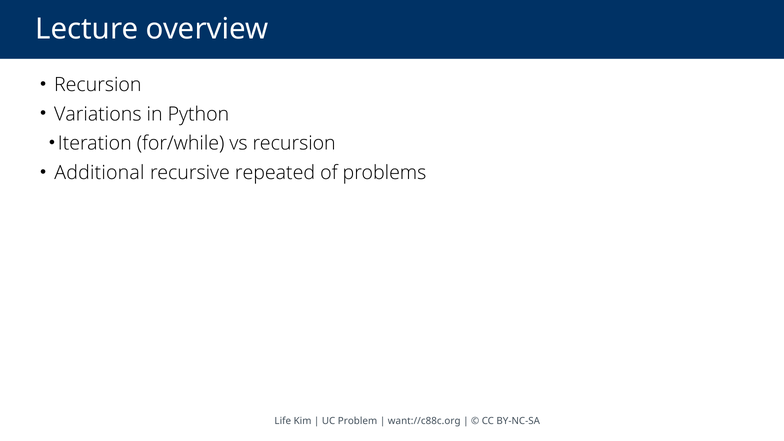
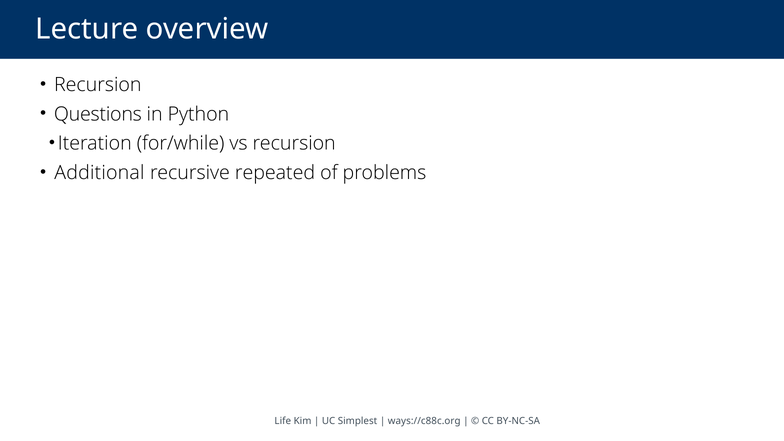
Variations: Variations -> Questions
Problem: Problem -> Simplest
want://c88c.org: want://c88c.org -> ways://c88c.org
